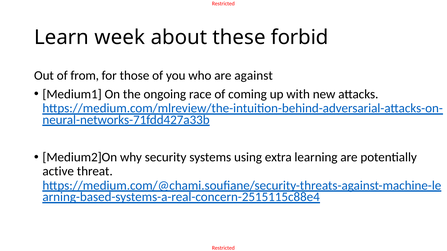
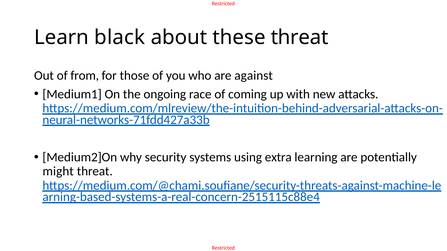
week: week -> black
these forbid: forbid -> threat
active: active -> might
